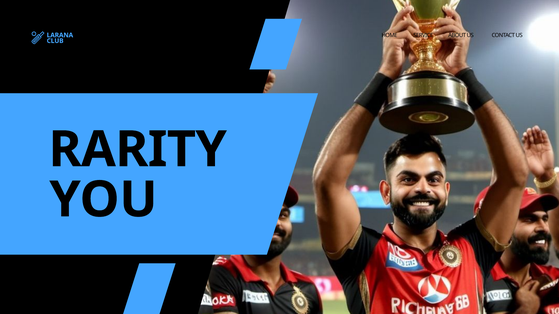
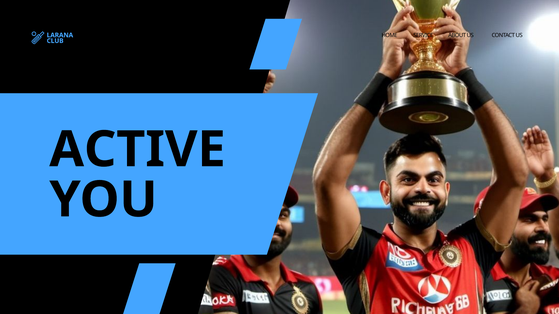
RARITY: RARITY -> ACTIVE
